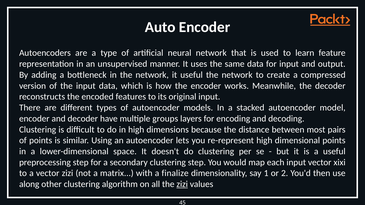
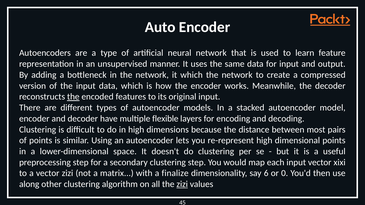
it useful: useful -> which
the at (73, 97) underline: none -> present
groups: groups -> flexible
1: 1 -> 6
2: 2 -> 0
